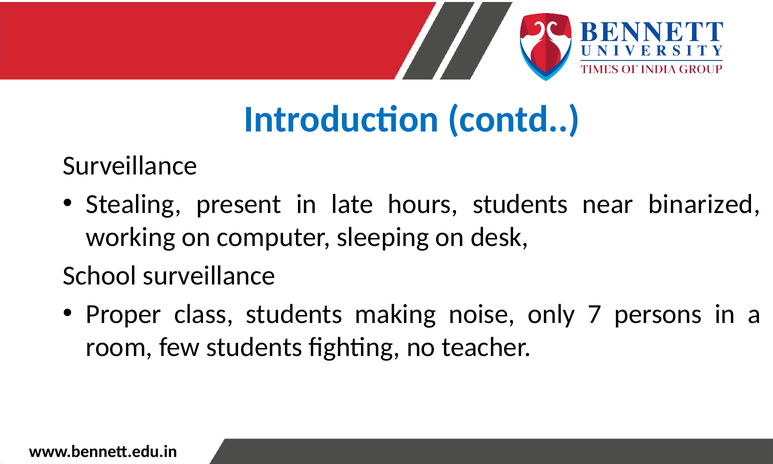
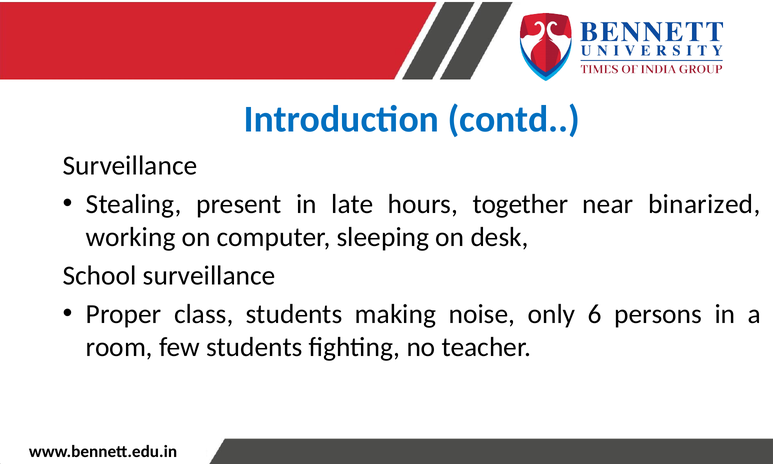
hours students: students -> together
7: 7 -> 6
